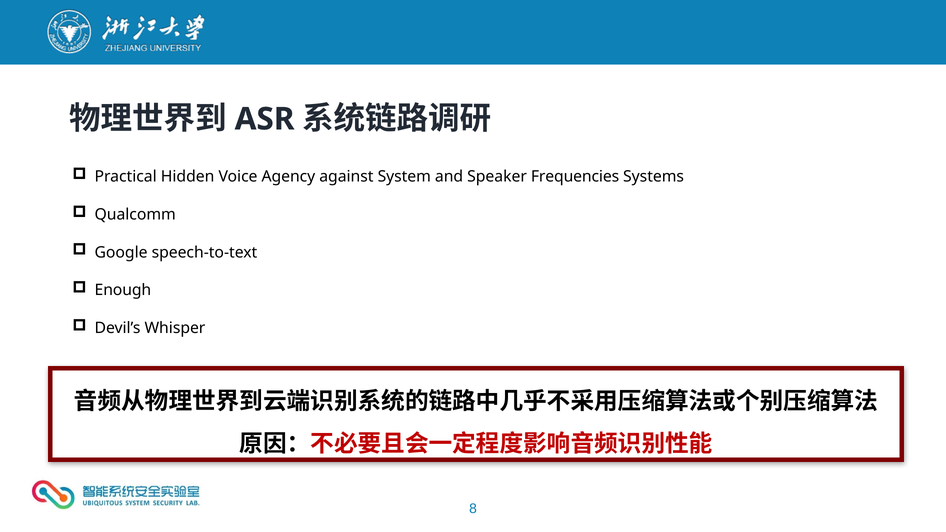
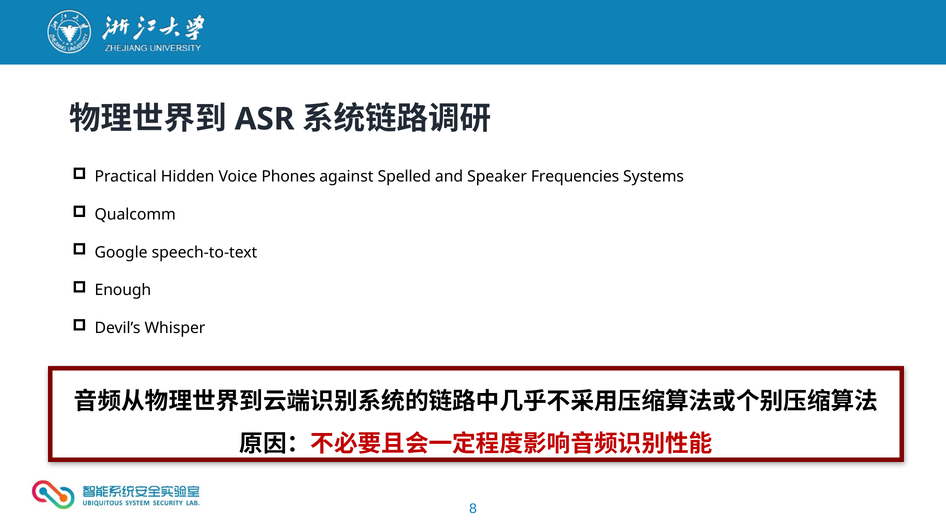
Agency: Agency -> Phones
System: System -> Spelled
